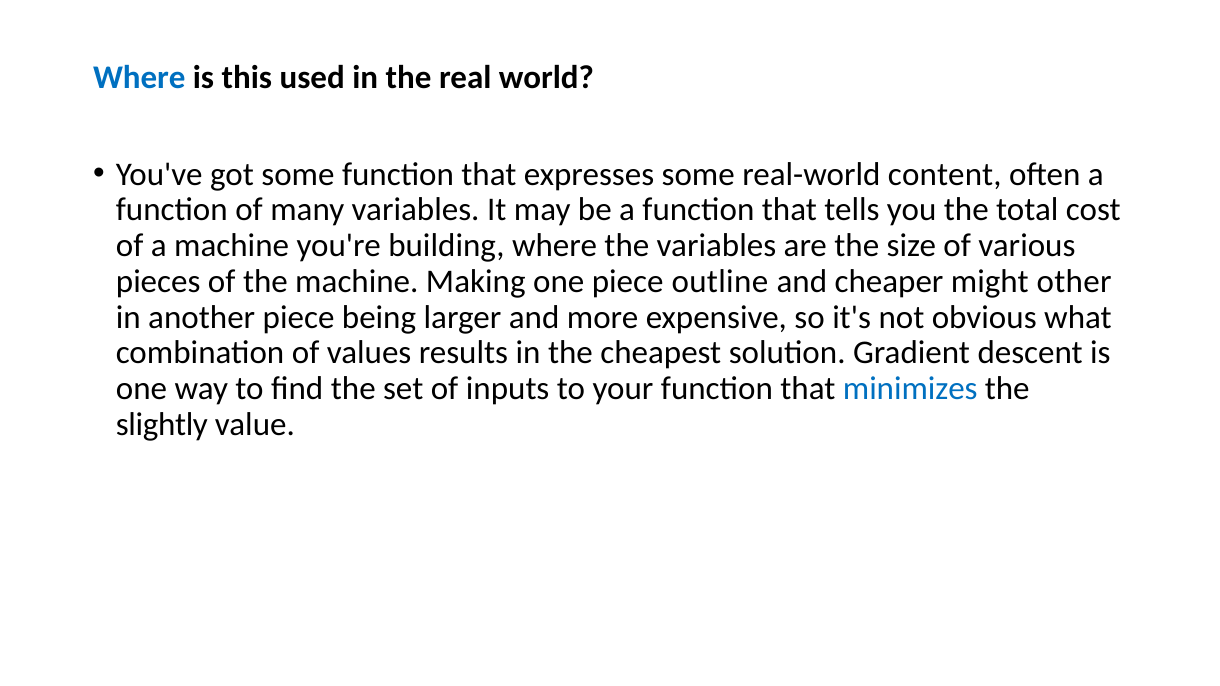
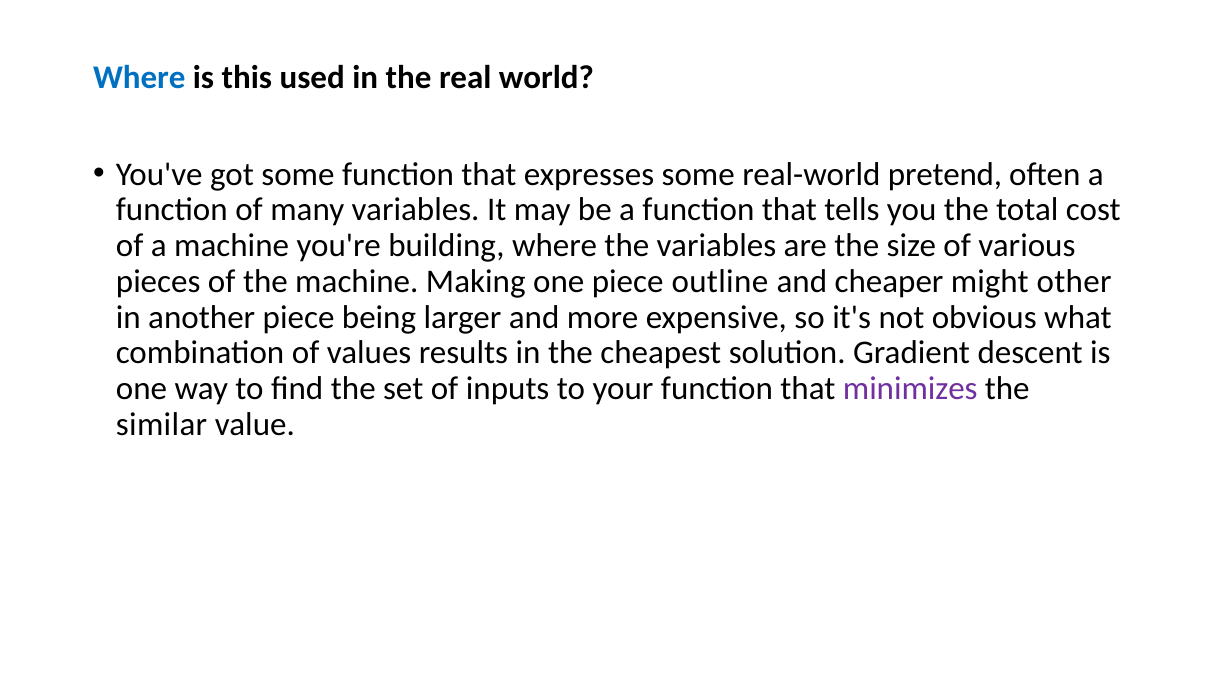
content: content -> pretend
minimizes colour: blue -> purple
slightly: slightly -> similar
